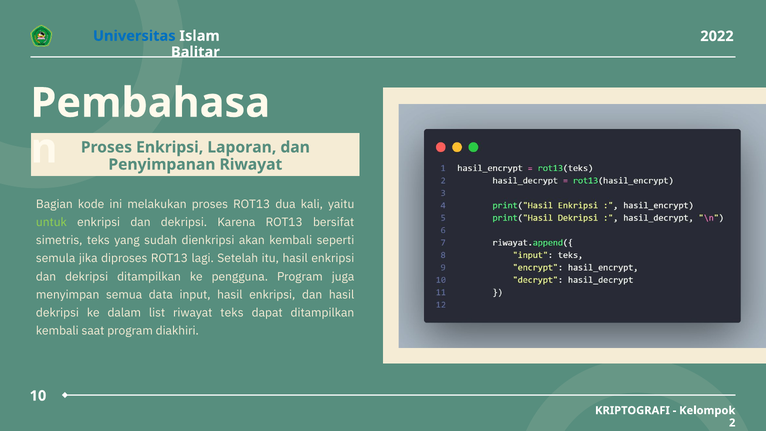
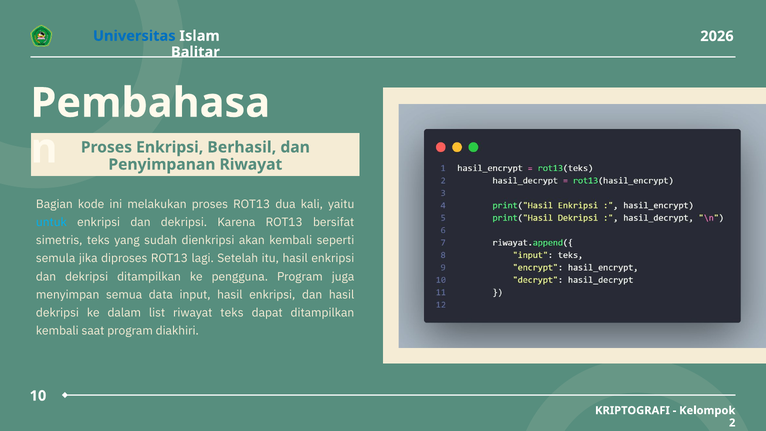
2022: 2022 -> 2026
Laporan: Laporan -> Berhasil
untuk colour: light green -> light blue
